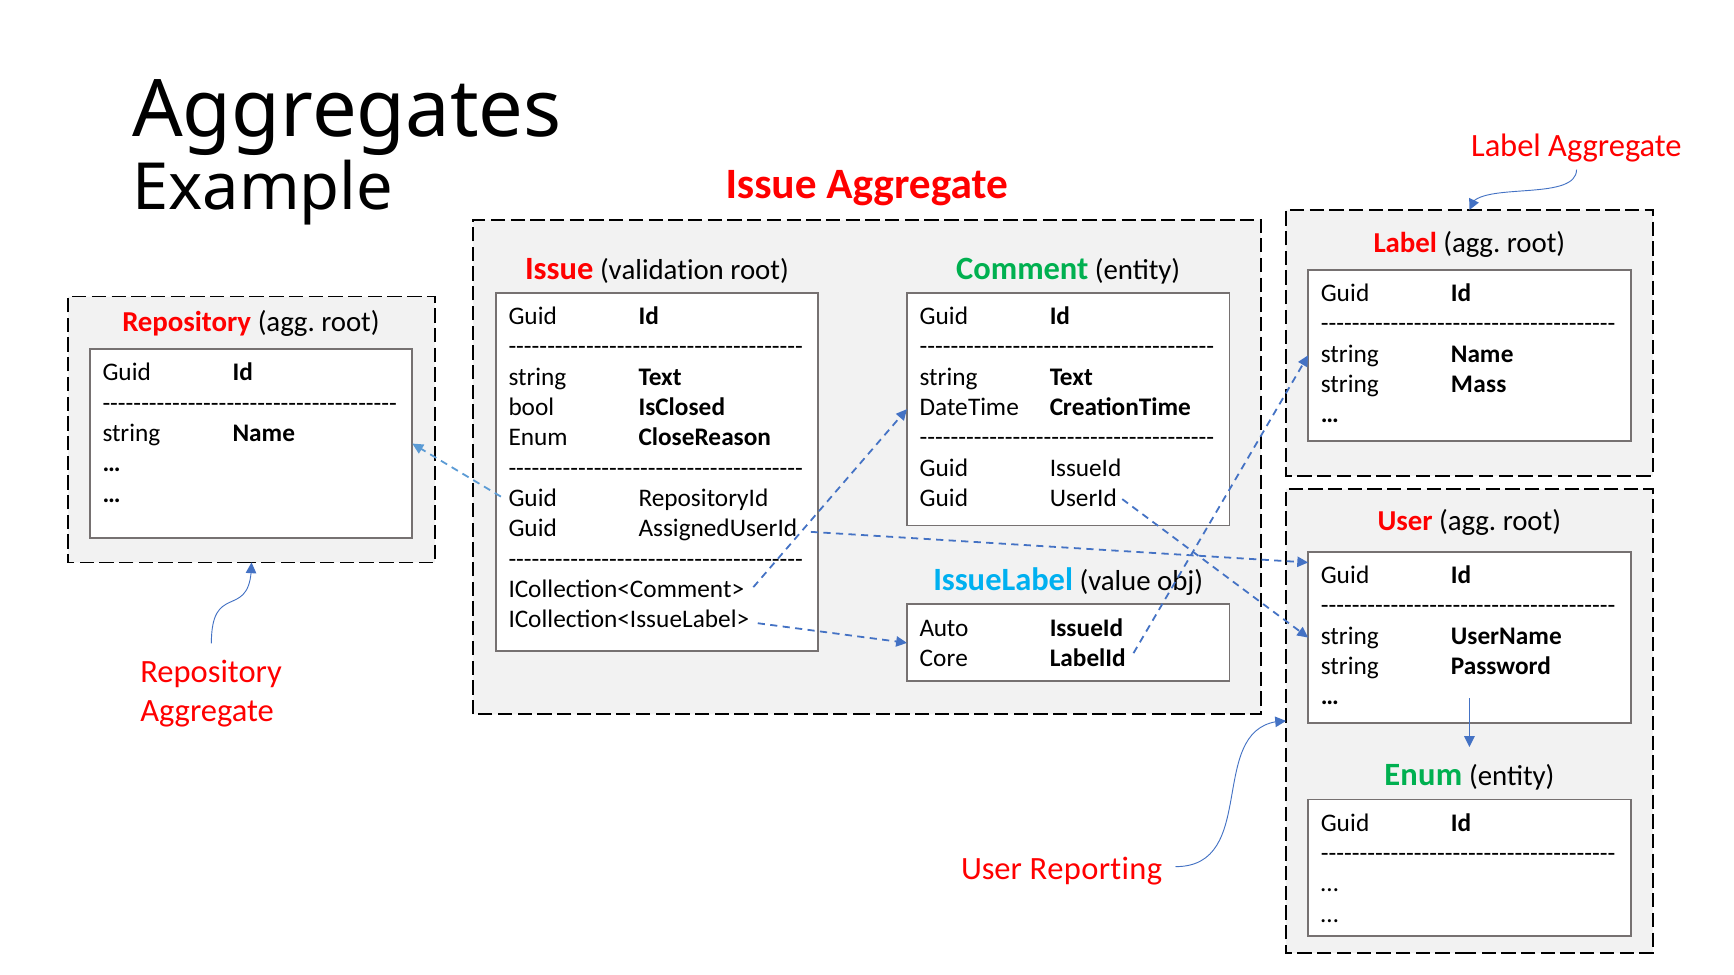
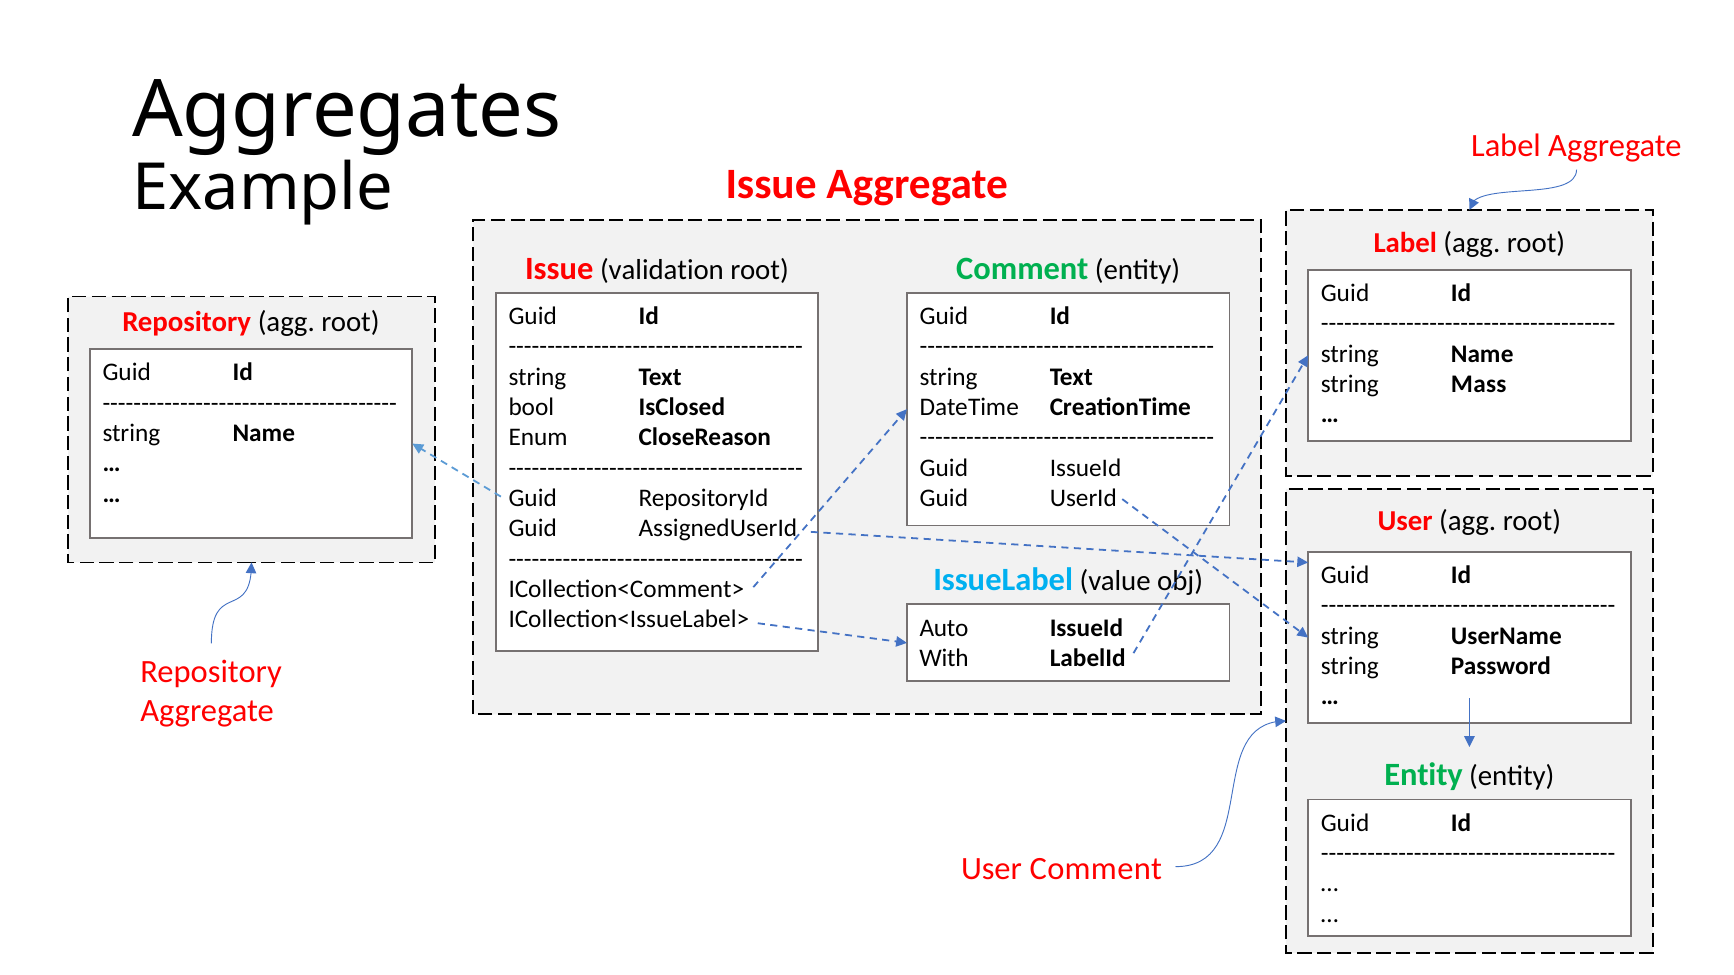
Core: Core -> With
Enum at (1423, 775): Enum -> Entity
User Reporting: Reporting -> Comment
